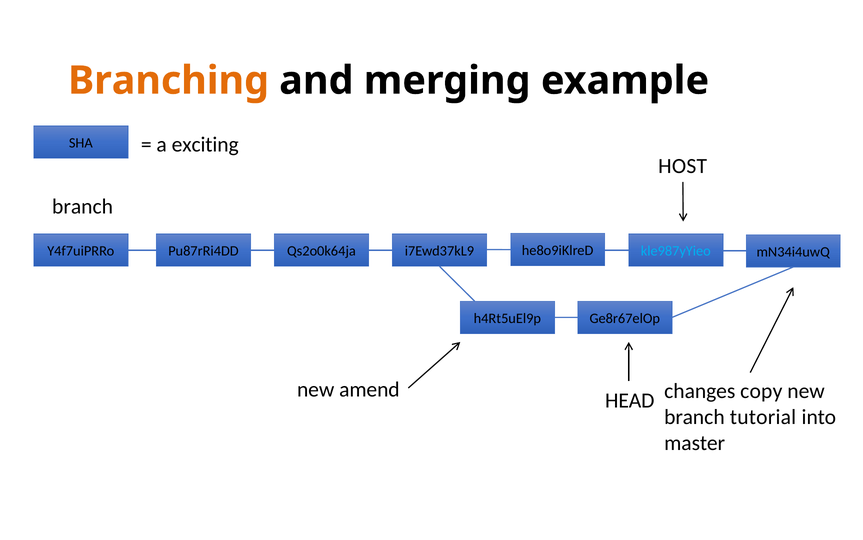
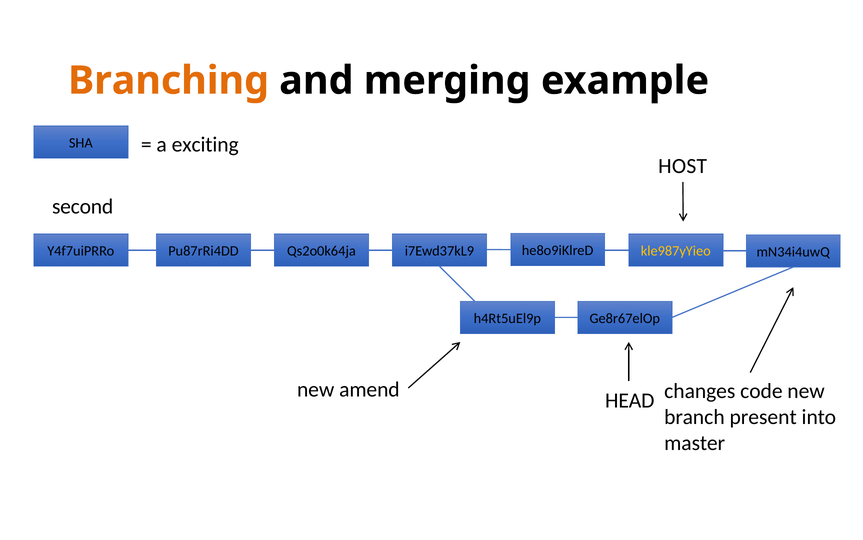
branch at (83, 206): branch -> second
kle987yYieo colour: light blue -> yellow
copy: copy -> code
tutorial: tutorial -> present
